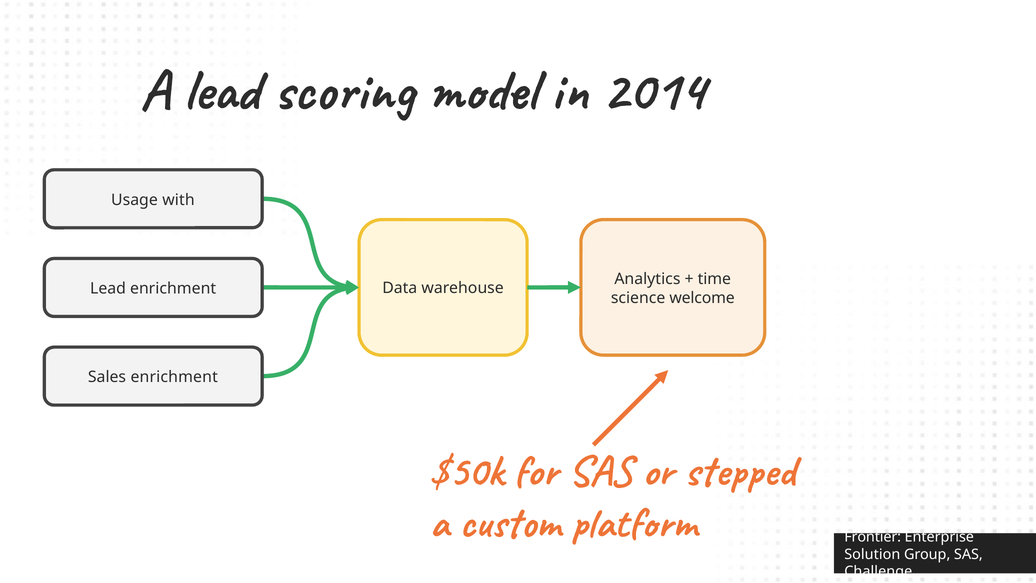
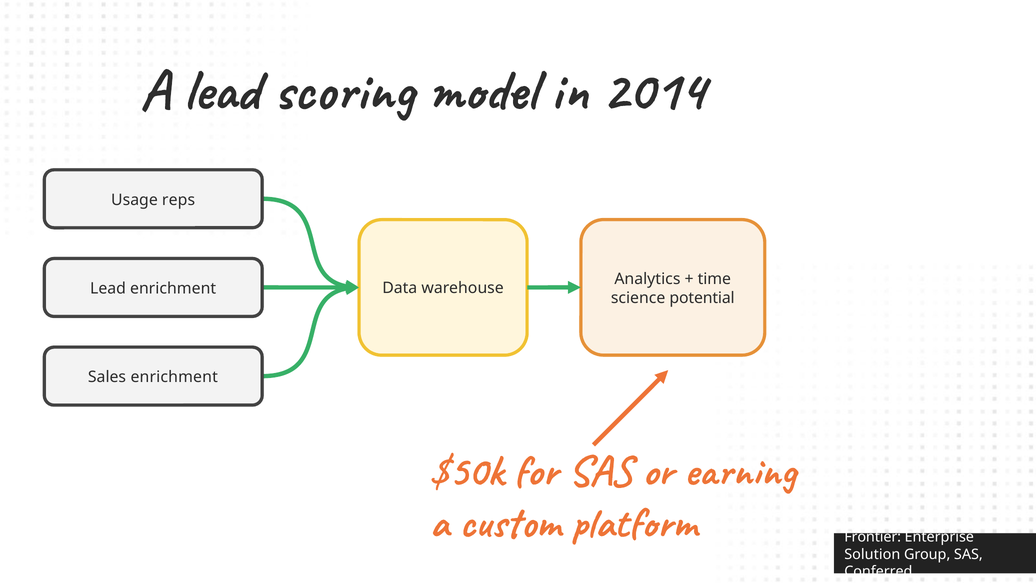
with: with -> reps
welcome: welcome -> potential
stepped: stepped -> earning
Challenge: Challenge -> Conferred
